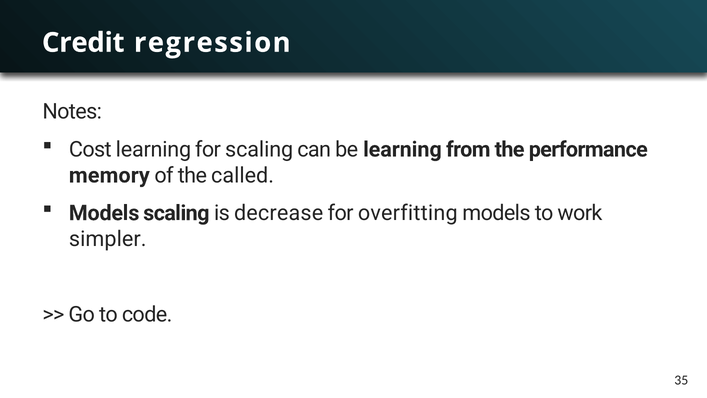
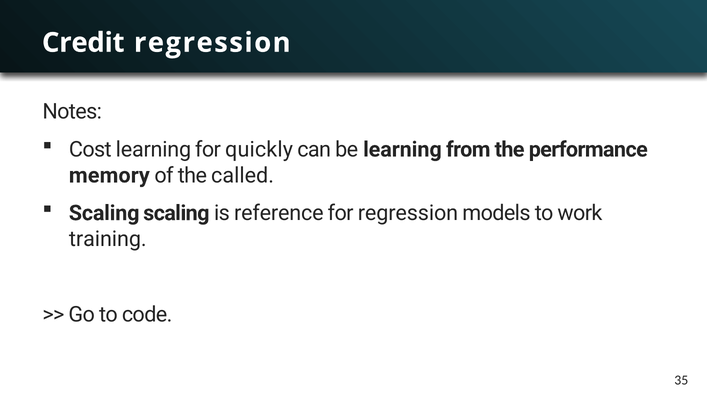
for scaling: scaling -> quickly
Models at (104, 213): Models -> Scaling
decrease: decrease -> reference
for overfitting: overfitting -> regression
simpler: simpler -> training
